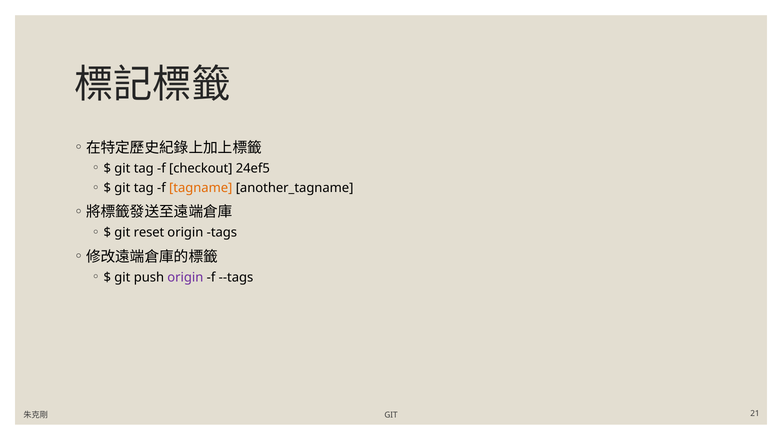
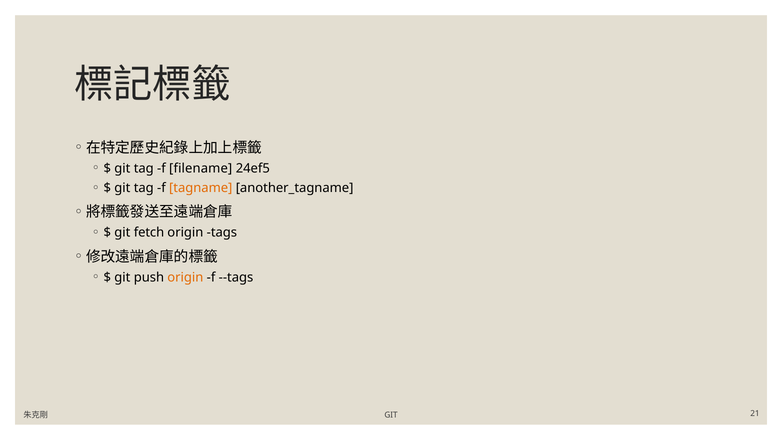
checkout: checkout -> filename
reset: reset -> fetch
origin at (185, 277) colour: purple -> orange
